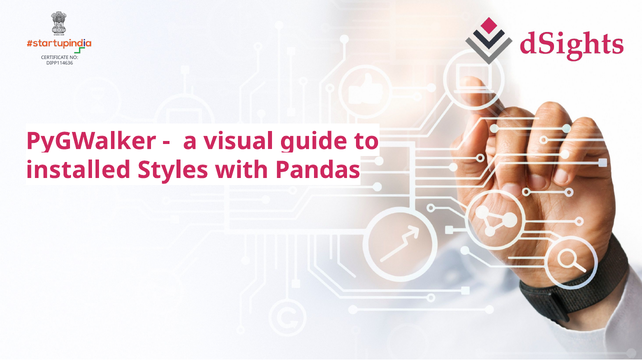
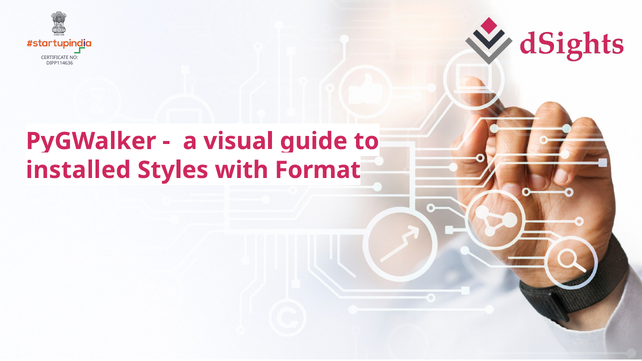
Pandas: Pandas -> Format
